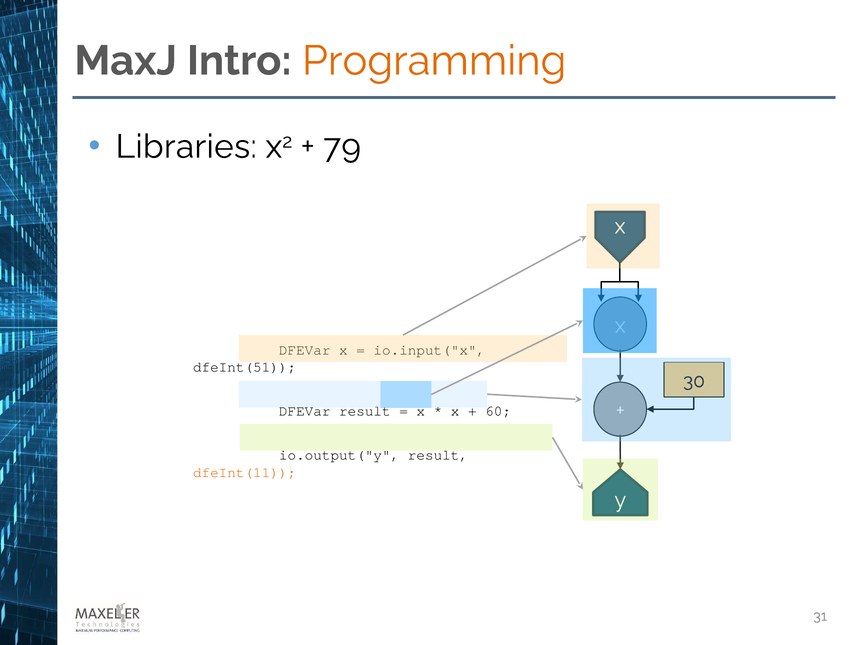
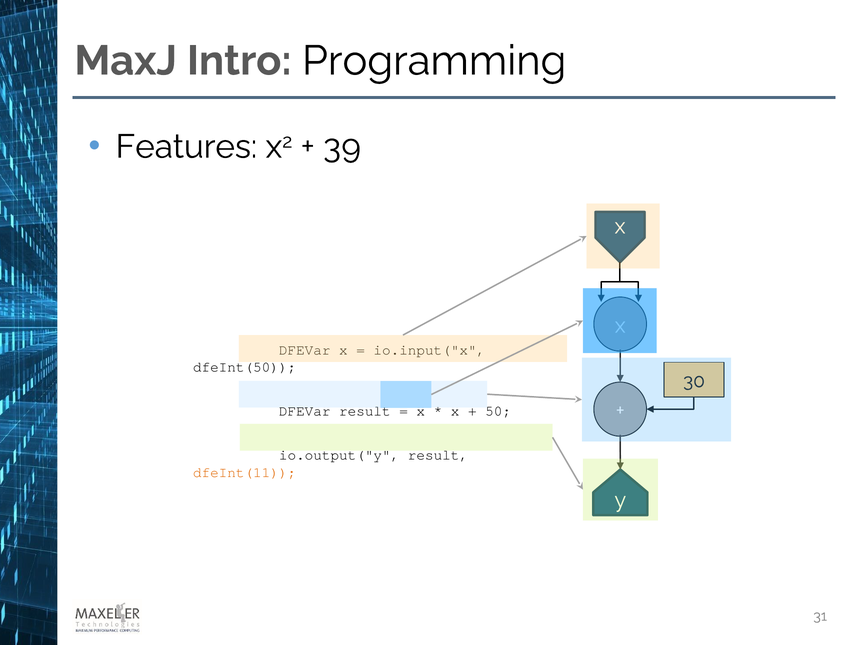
Programming colour: orange -> black
Libraries: Libraries -> Features
79: 79 -> 39
dfeInt(51: dfeInt(51 -> dfeInt(50
60: 60 -> 50
